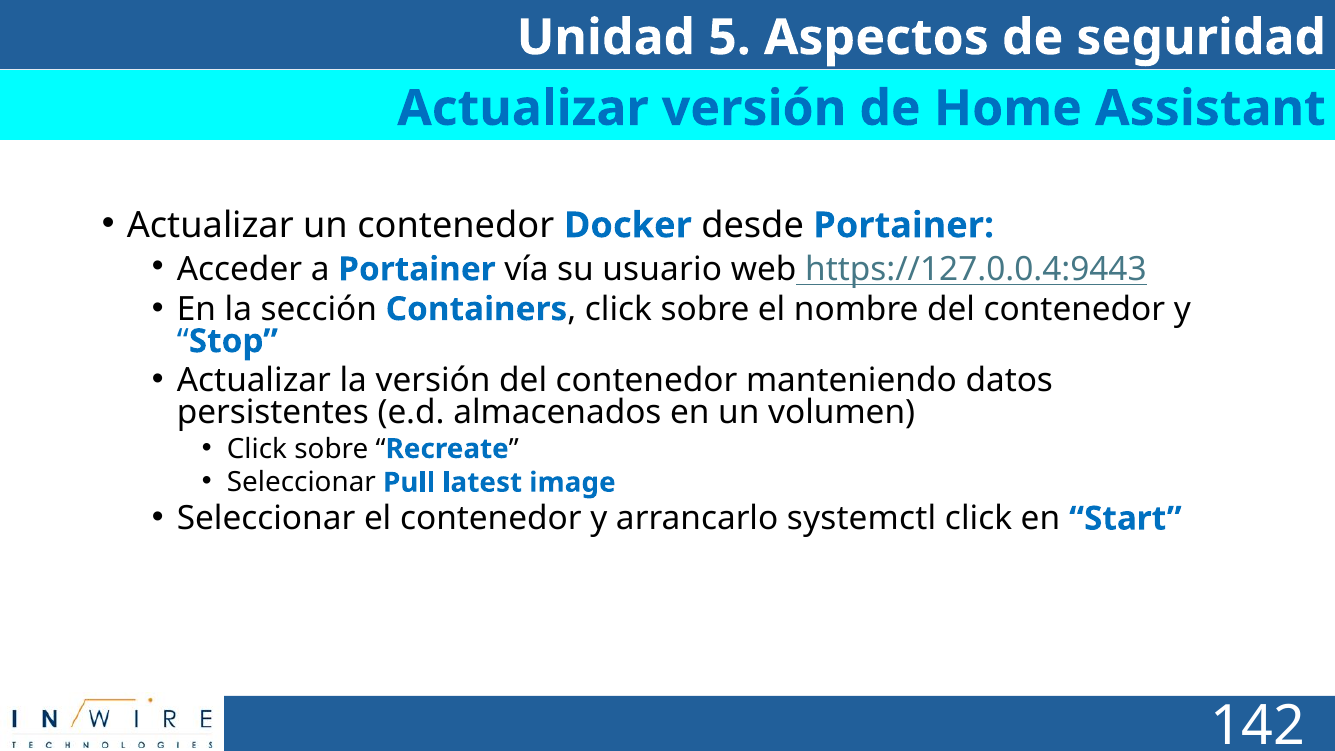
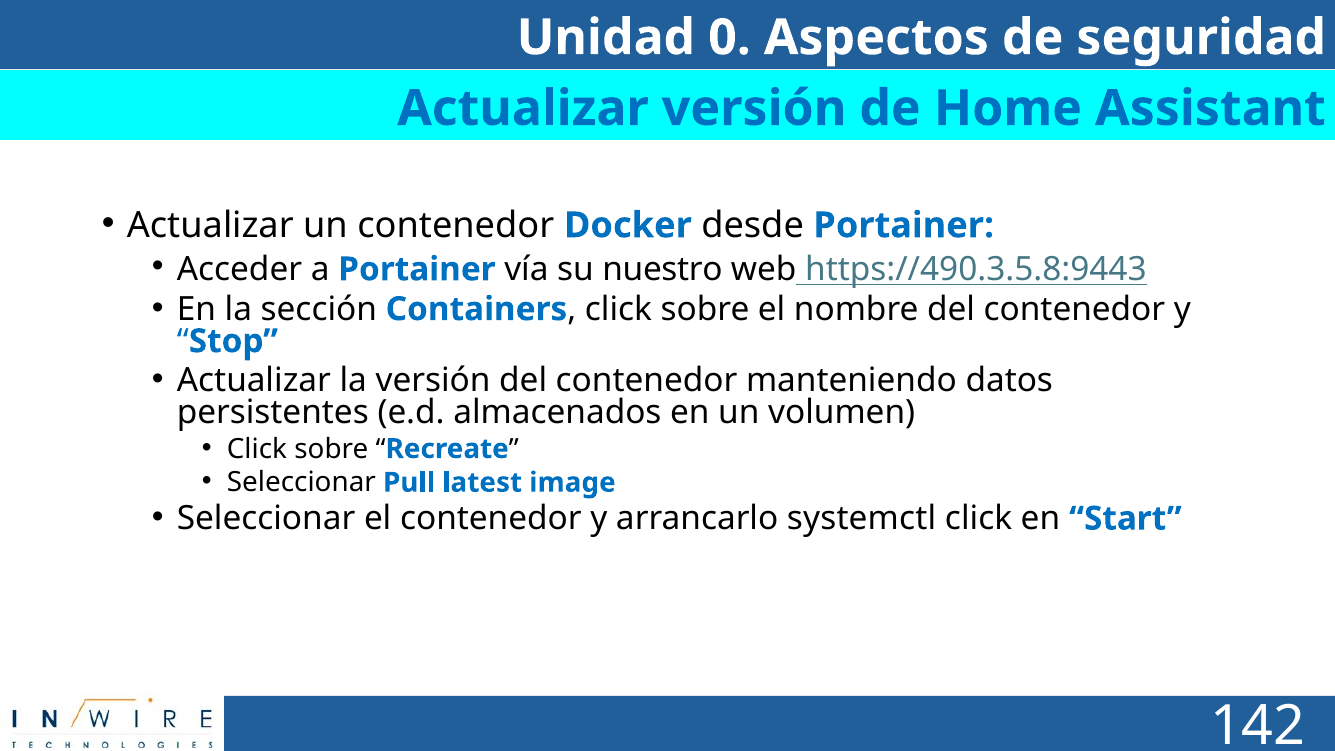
5: 5 -> 0
usuario: usuario -> nuestro
https://127.0.0.4:9443: https://127.0.0.4:9443 -> https://490.3.5.8:9443
